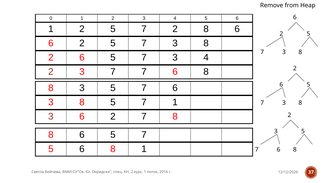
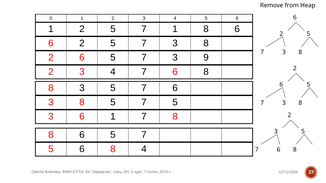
7 2: 2 -> 1
7 3 4: 4 -> 9
7 at (113, 72): 7 -> 4
8 5 7 1: 1 -> 5
3 6 2: 2 -> 1
8 1: 1 -> 4
